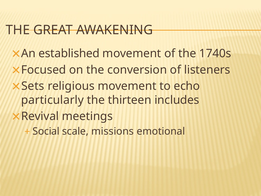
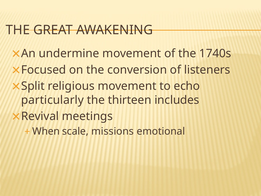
established: established -> undermine
Sets: Sets -> Split
Social: Social -> When
